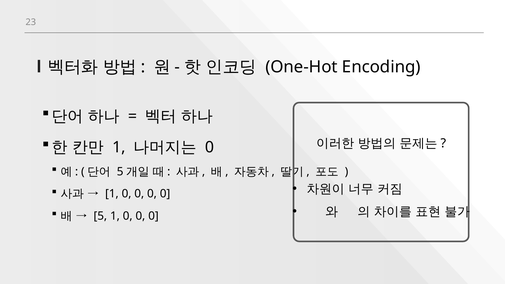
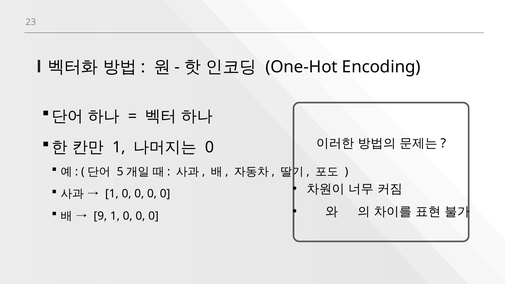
5 at (100, 216): 5 -> 9
